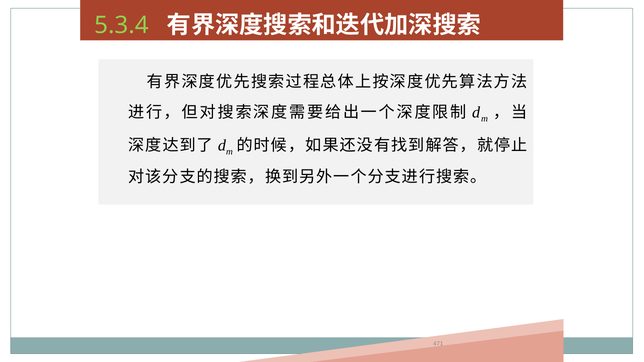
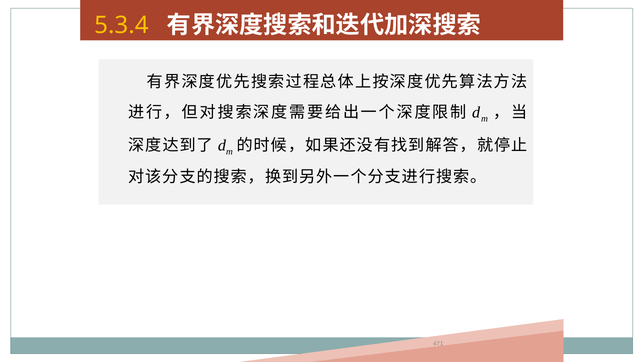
5.3.4 colour: light green -> yellow
